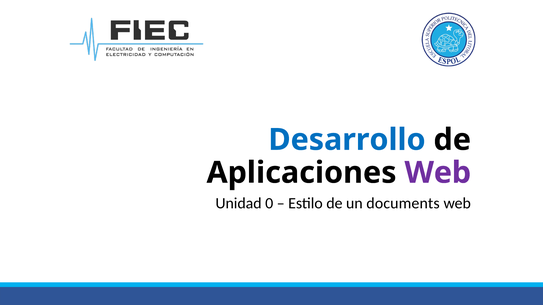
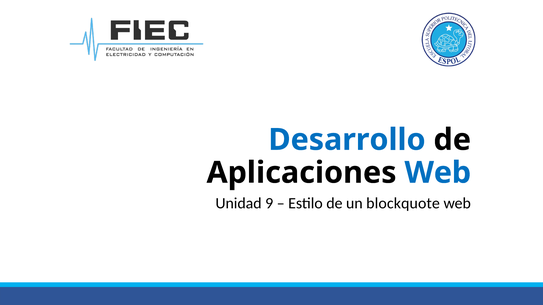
Web at (438, 173) colour: purple -> blue
0: 0 -> 9
documents: documents -> blockquote
